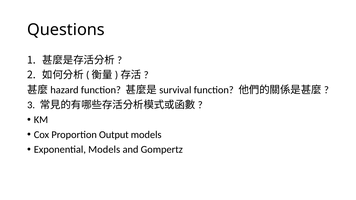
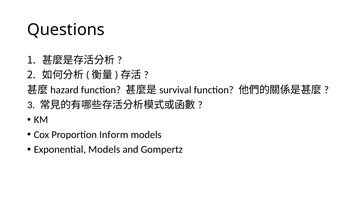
Output: Output -> Inform
